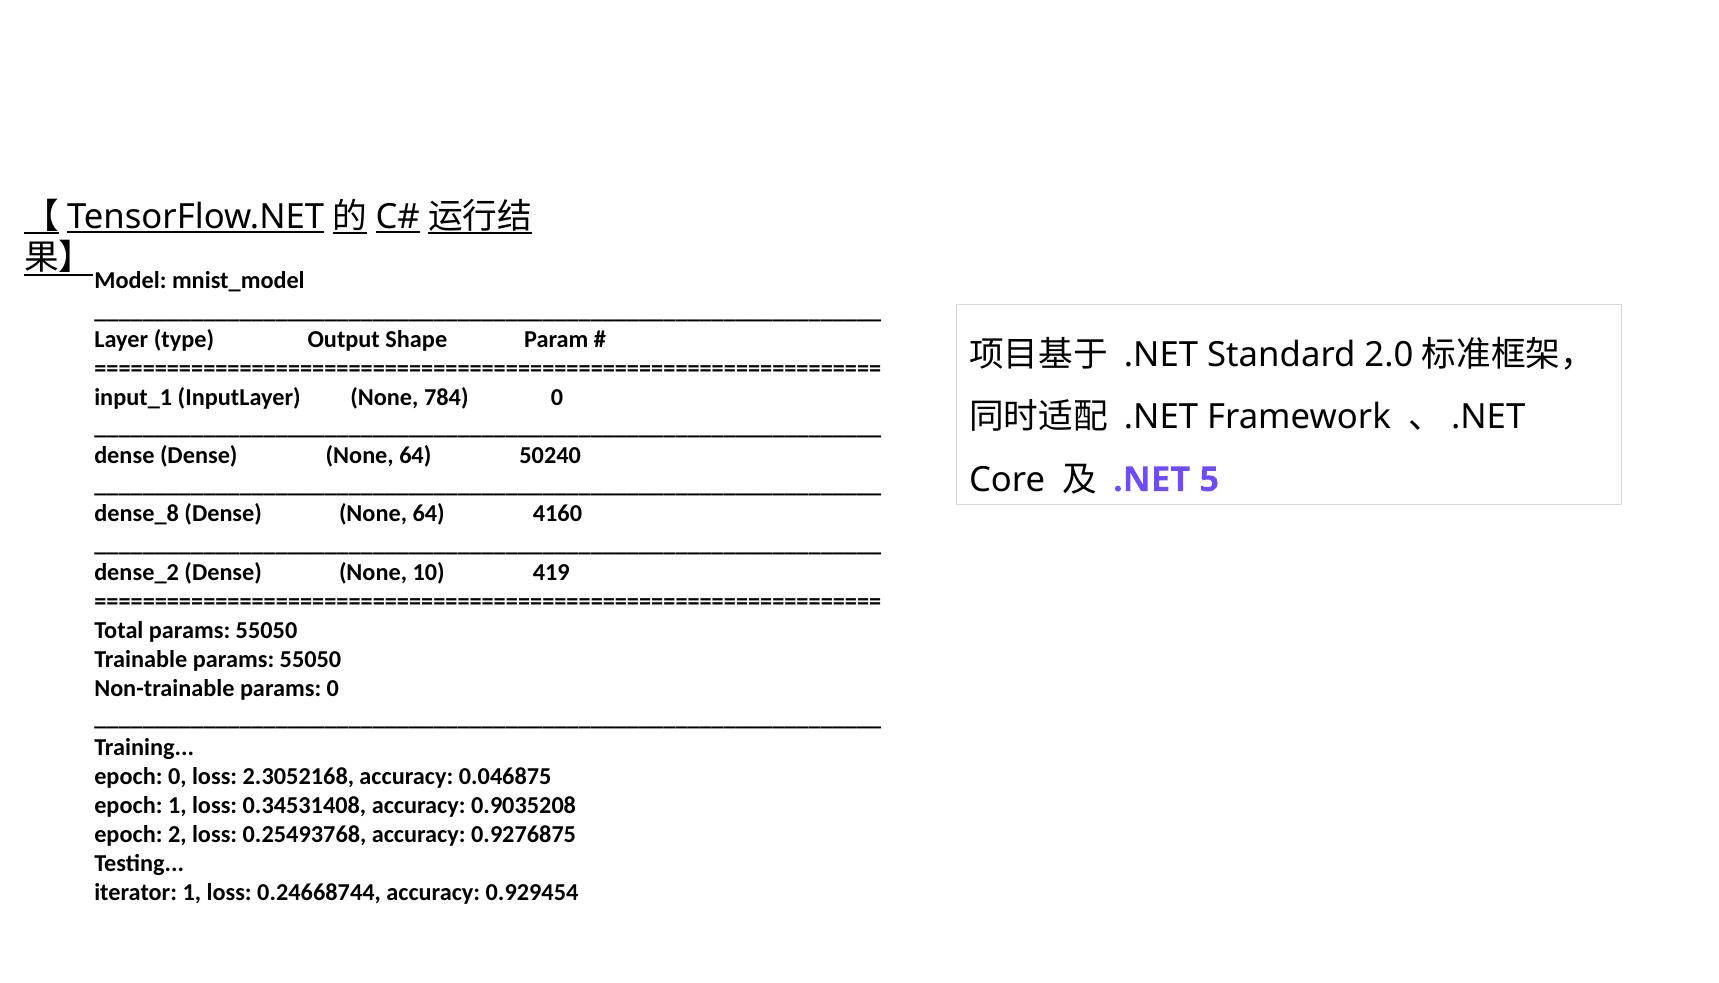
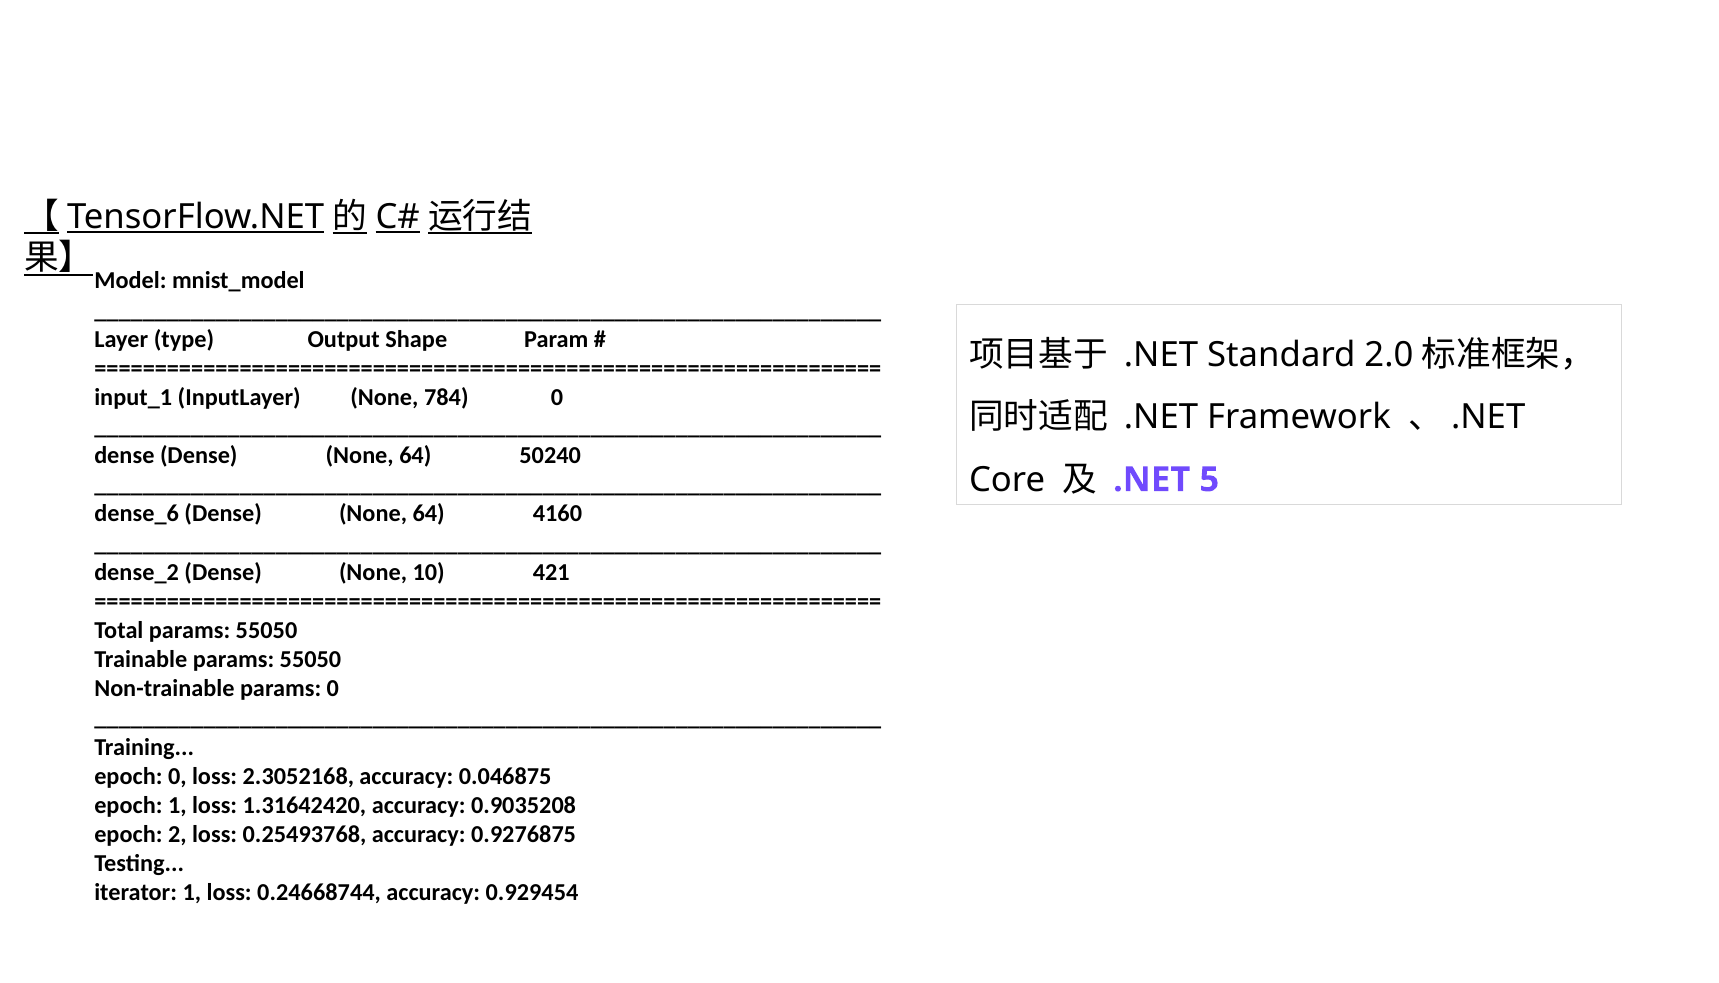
dense_8: dense_8 -> dense_6
419: 419 -> 421
0.34531408: 0.34531408 -> 1.31642420
